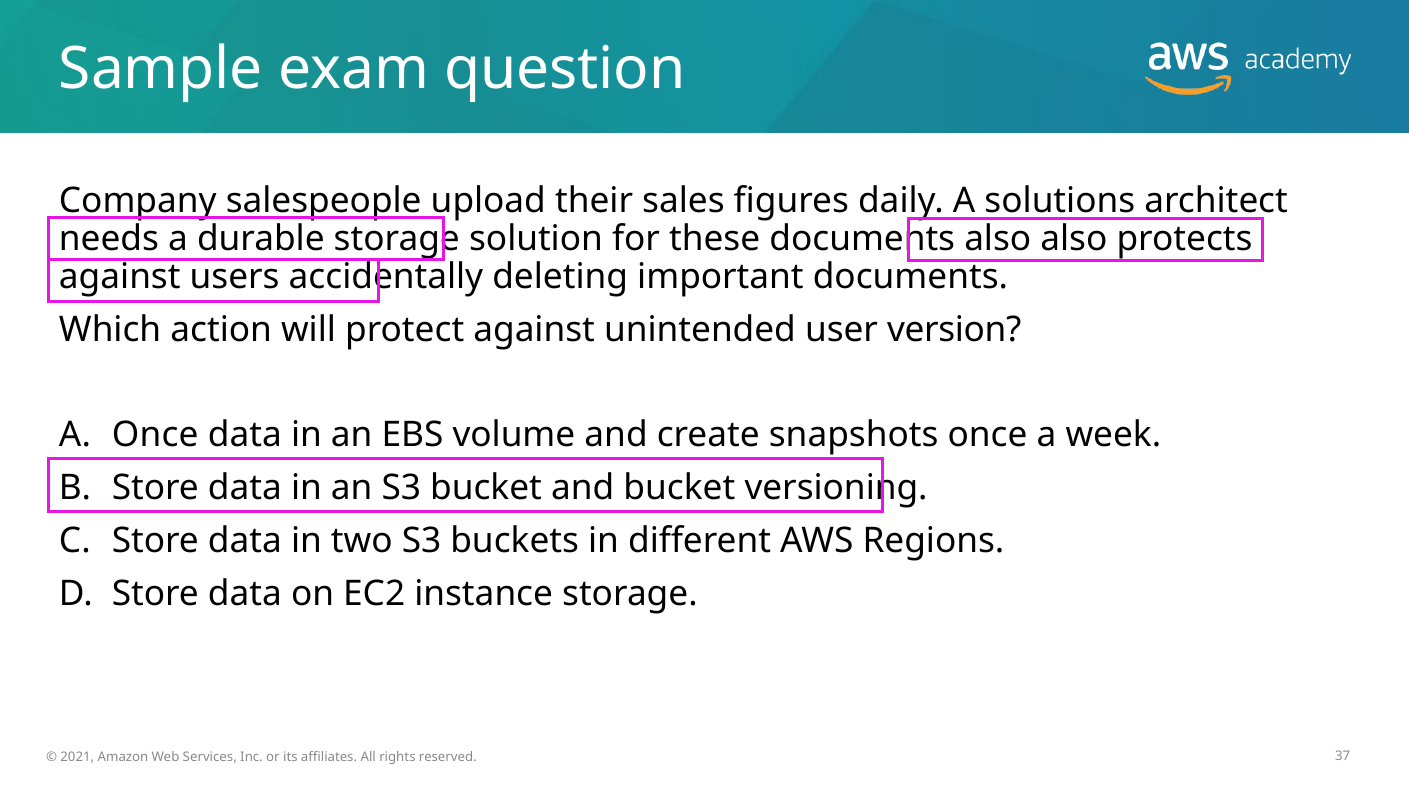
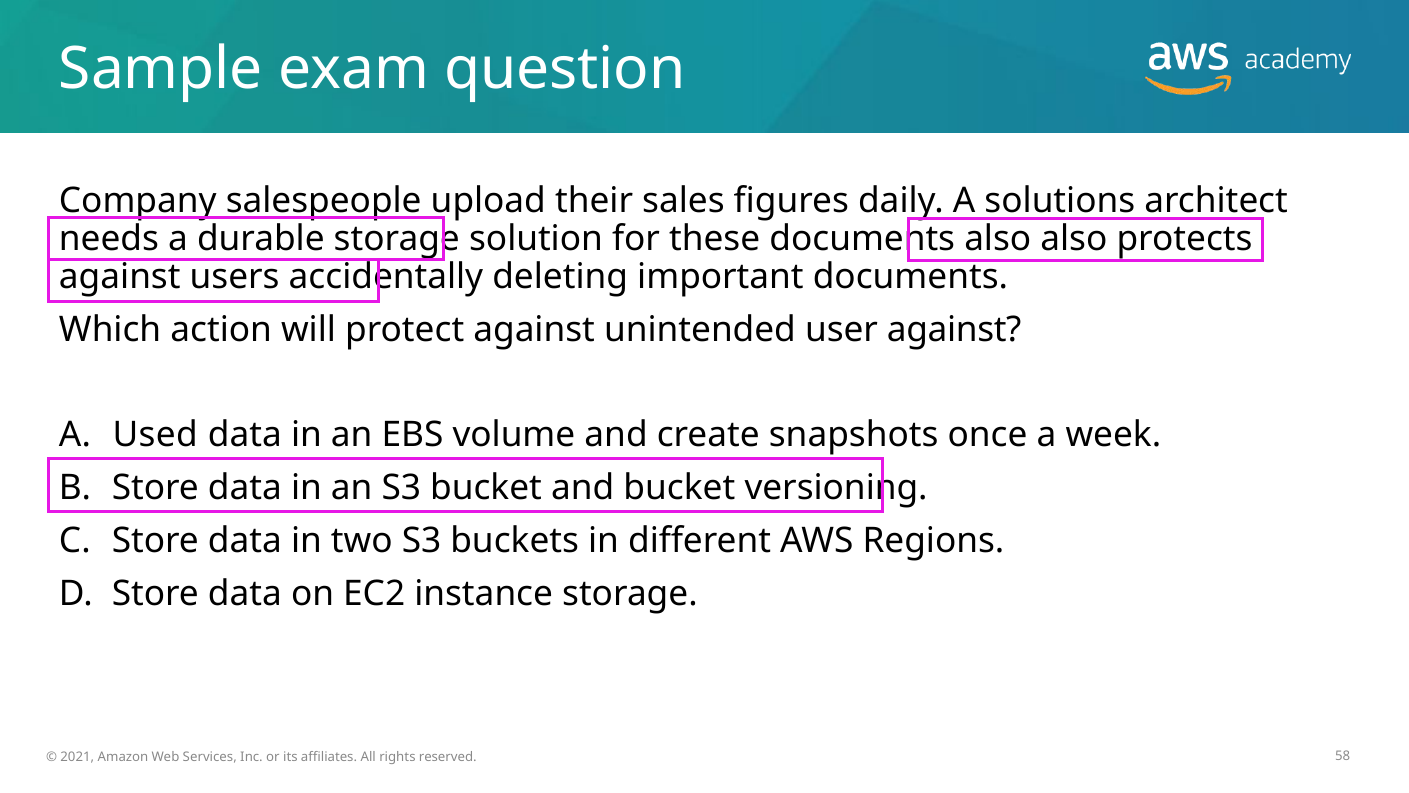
user version: version -> against
A Once: Once -> Used
37: 37 -> 58
